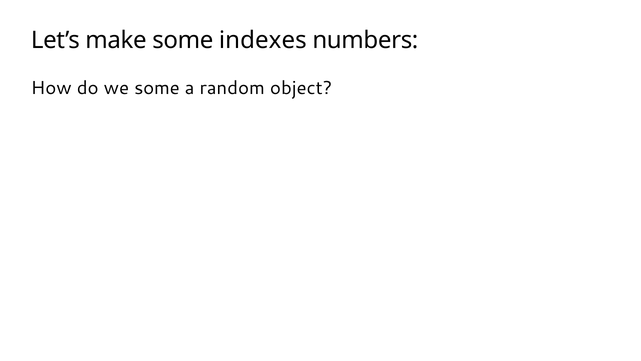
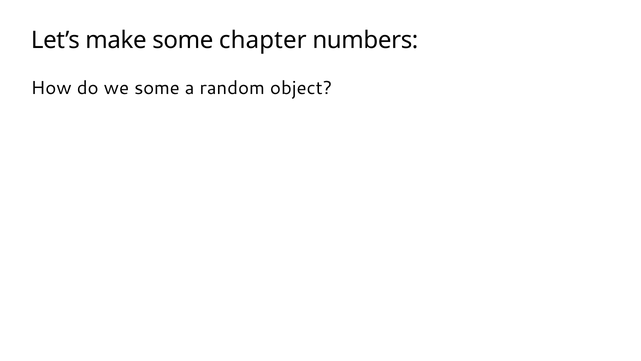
indexes: indexes -> chapter
